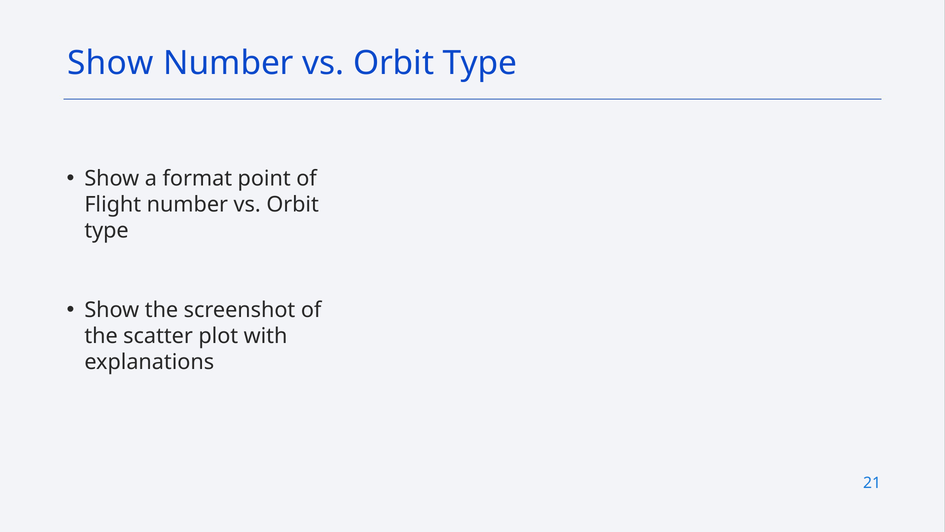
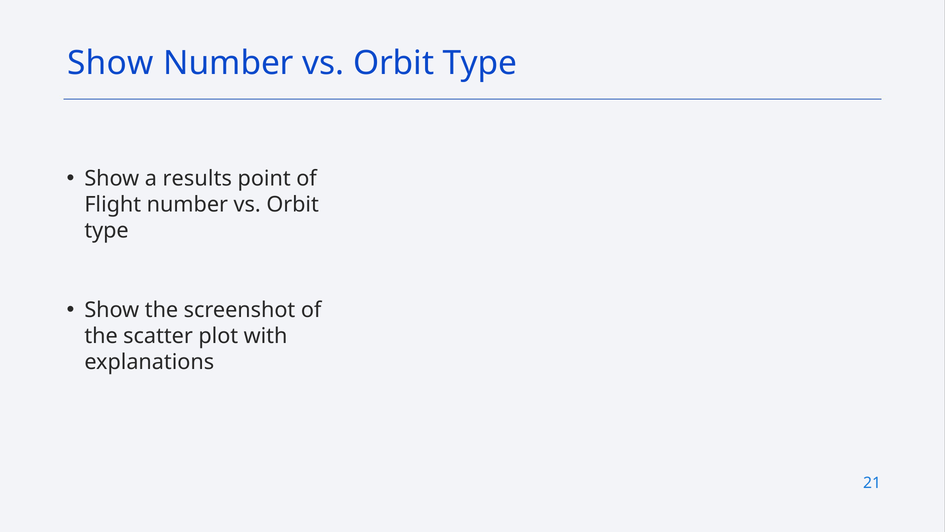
format: format -> results
